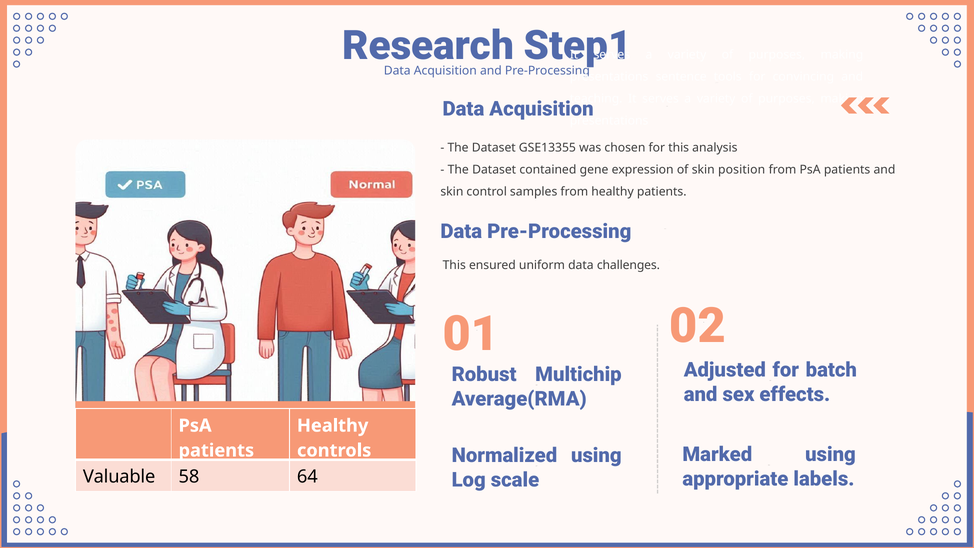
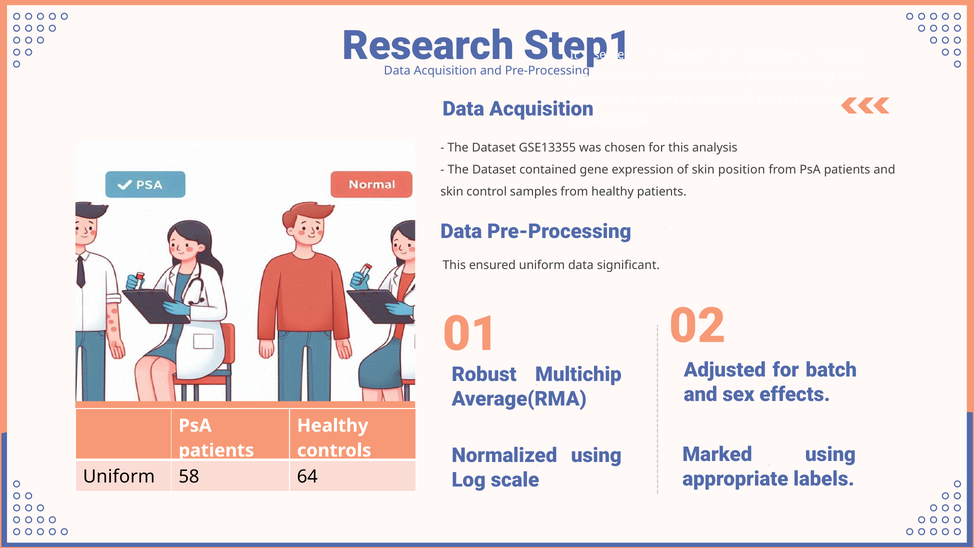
challenges: challenges -> significant
Valuable at (119, 477): Valuable -> Uniform
